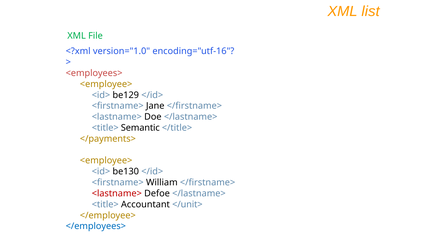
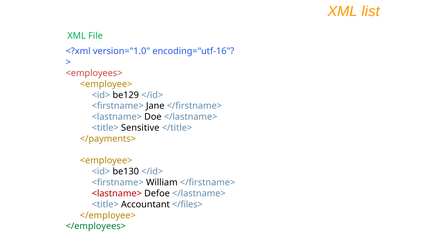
Semantic: Semantic -> Sensitive
</unit>: </unit> -> </files>
</employees> colour: blue -> green
